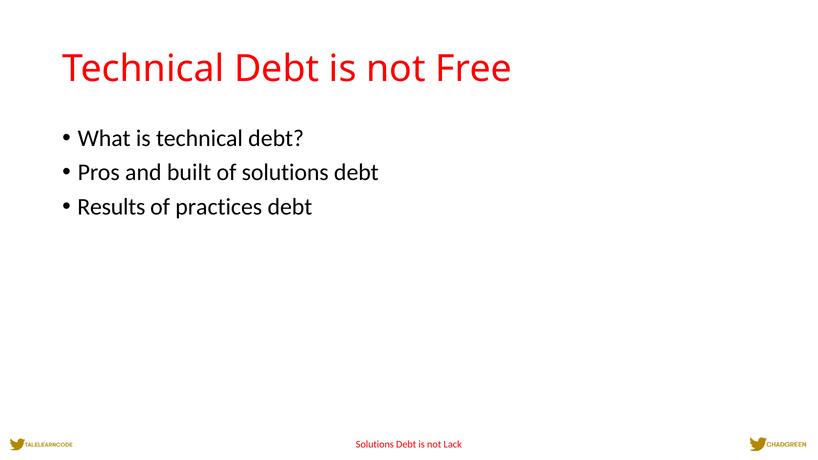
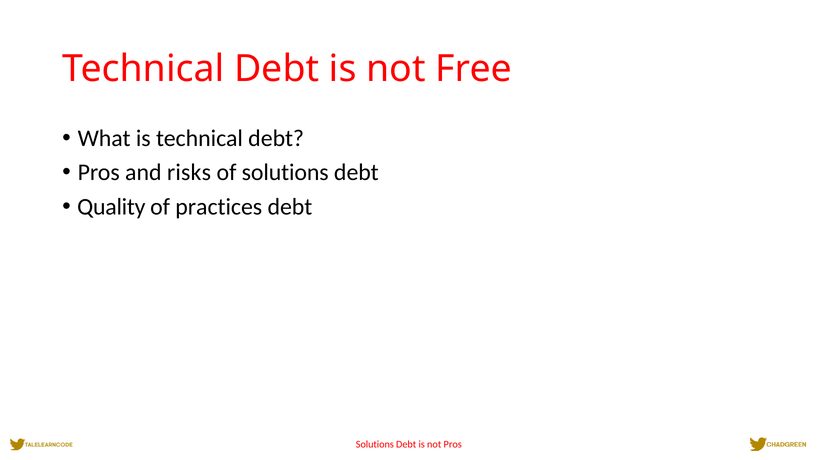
built: built -> risks
Results: Results -> Quality
not Lack: Lack -> Pros
